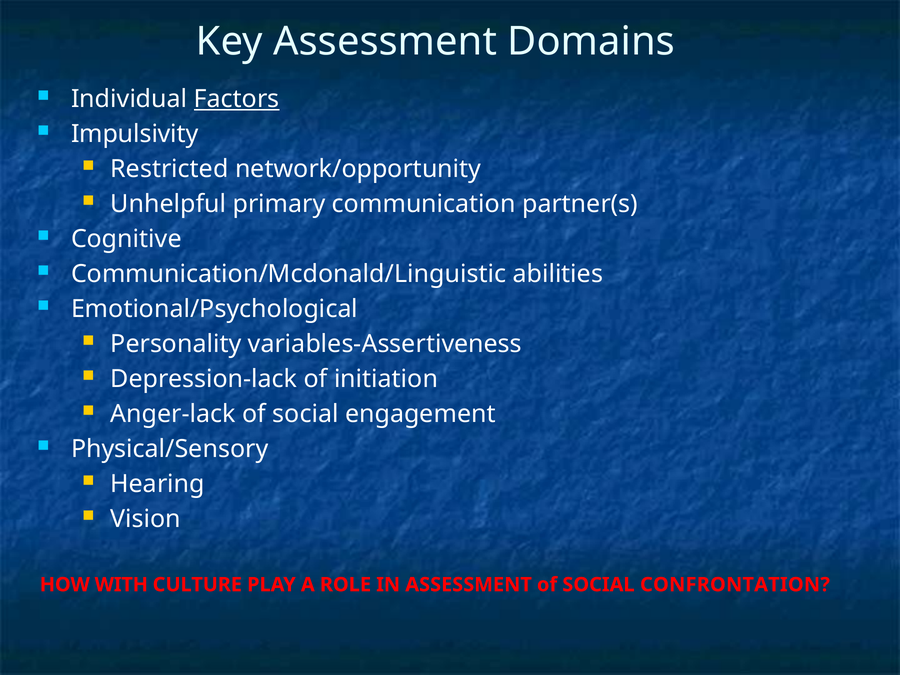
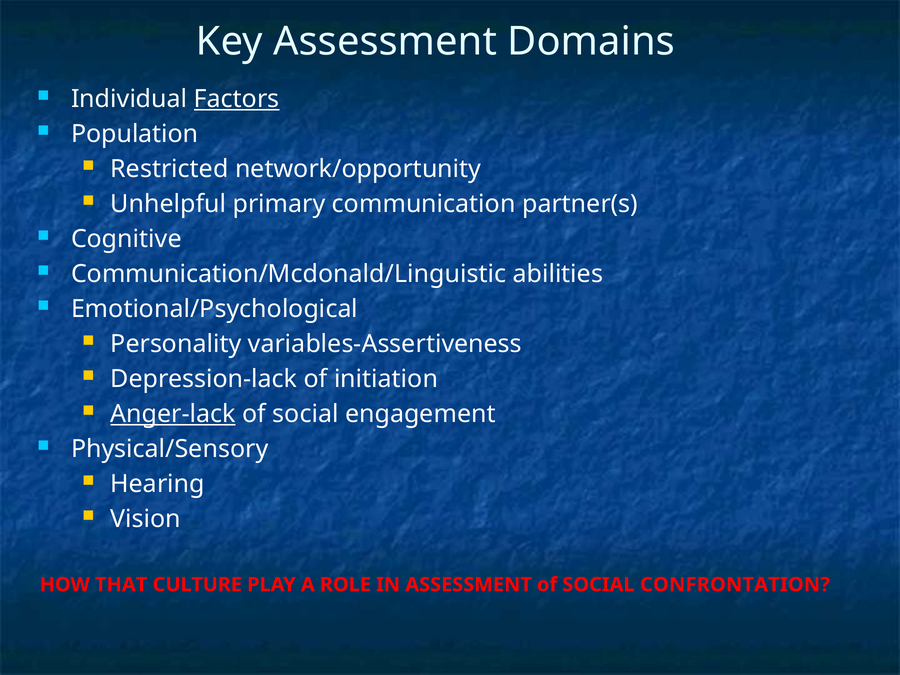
Impulsivity: Impulsivity -> Population
Anger-lack underline: none -> present
WITH: WITH -> THAT
